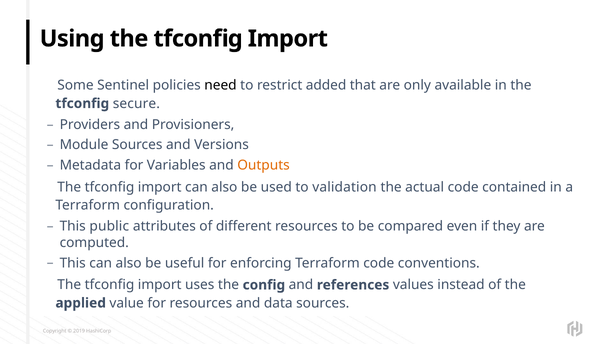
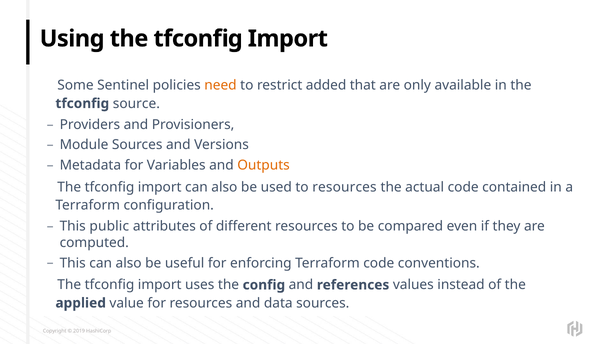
need colour: black -> orange
secure: secure -> source
to validation: validation -> resources
